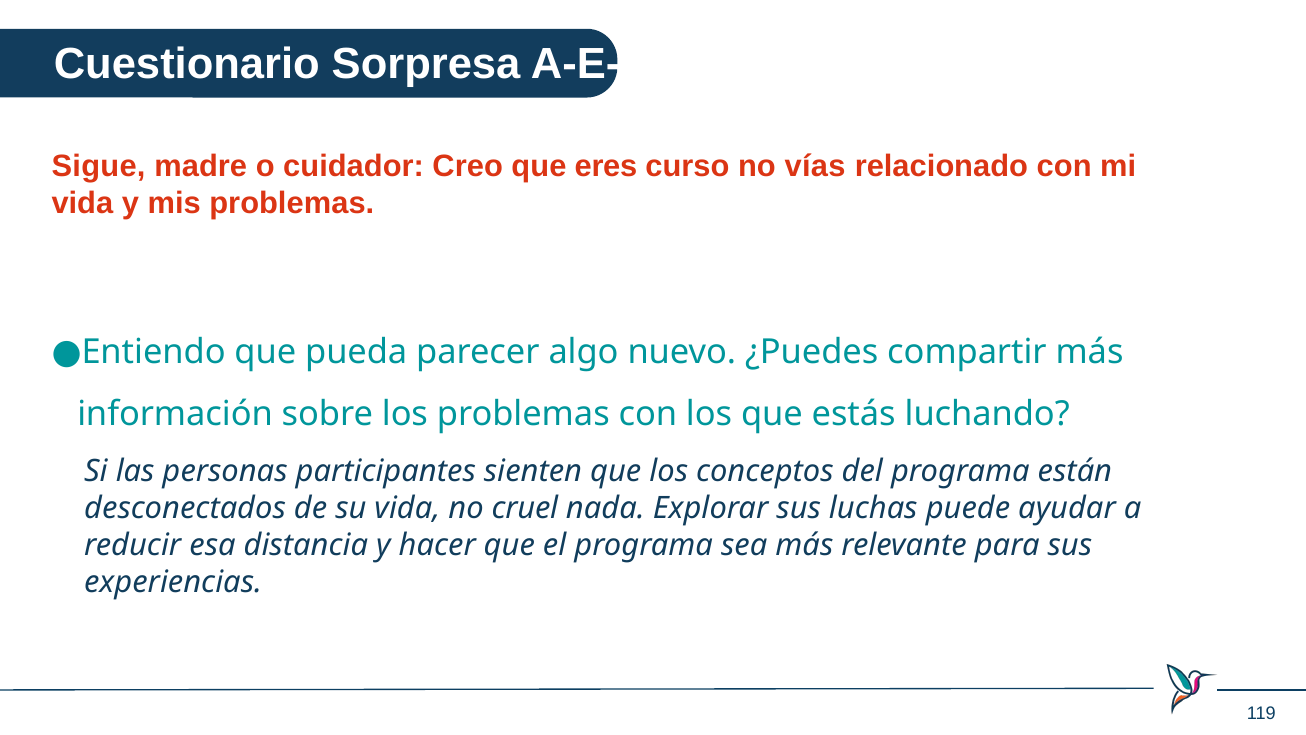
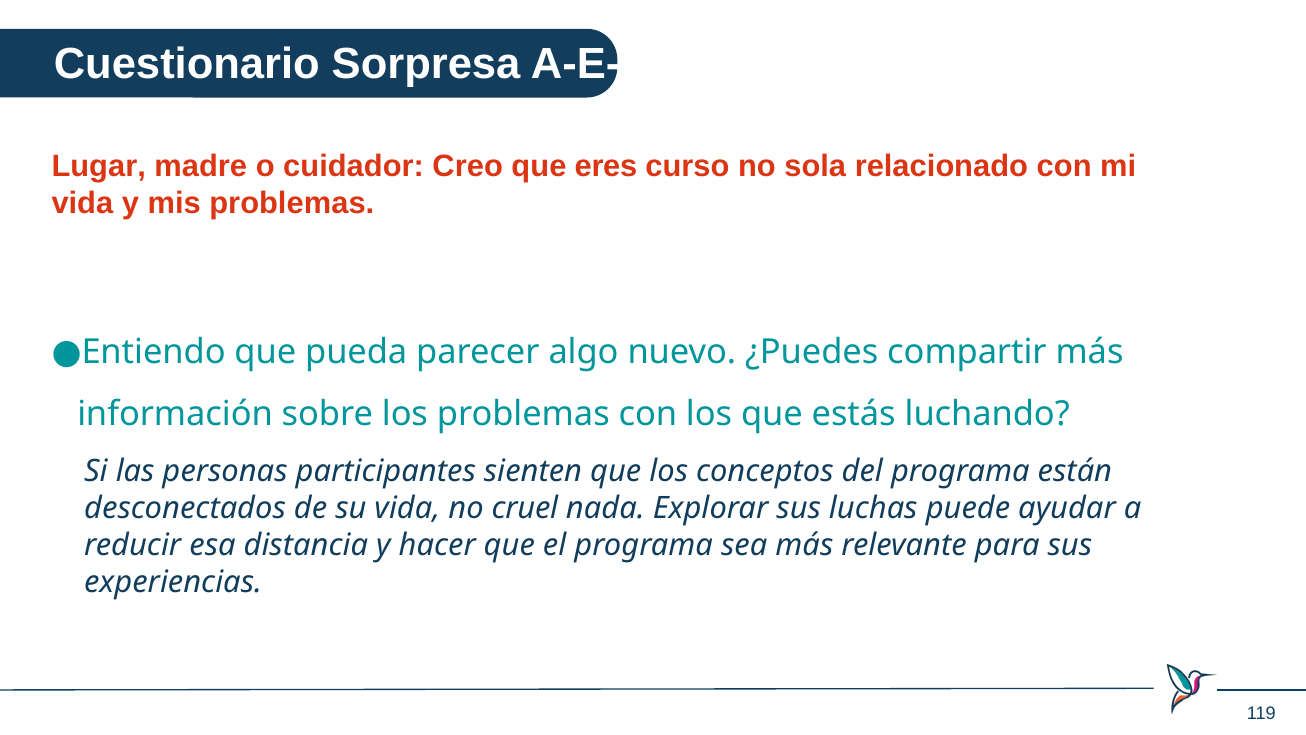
Sigue: Sigue -> Lugar
vías: vías -> sola
